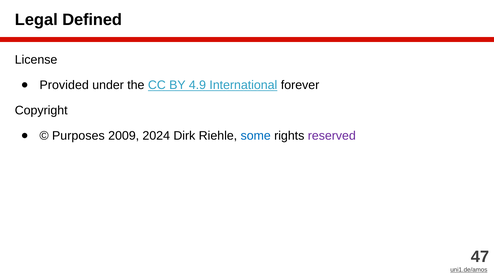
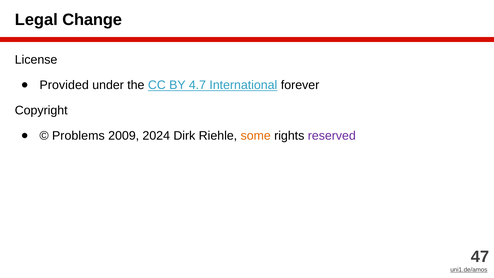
Defined: Defined -> Change
4.9: 4.9 -> 4.7
Purposes: Purposes -> Problems
some colour: blue -> orange
